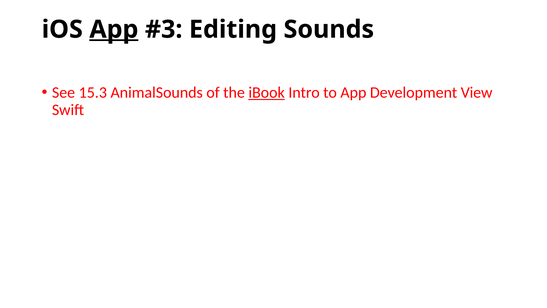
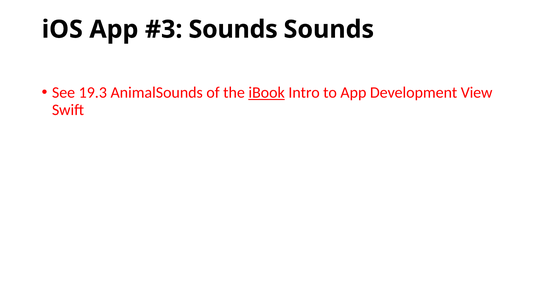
App at (114, 29) underline: present -> none
Editing at (233, 29): Editing -> Sounds
15.3: 15.3 -> 19.3
